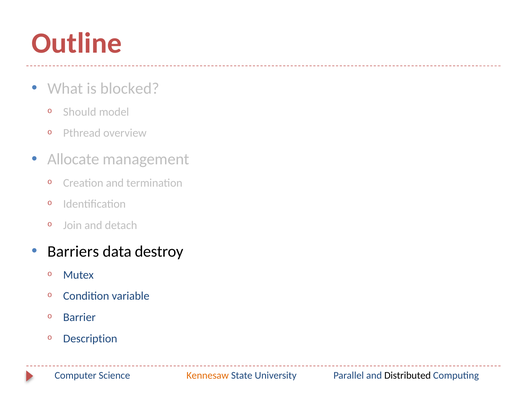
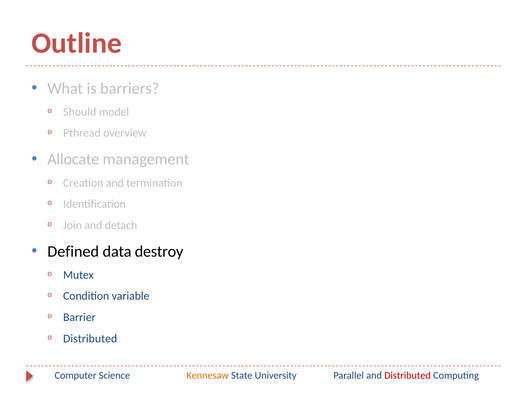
blocked: blocked -> barriers
Barriers: Barriers -> Defined
Description at (90, 339): Description -> Distributed
Distributed at (408, 376) colour: black -> red
